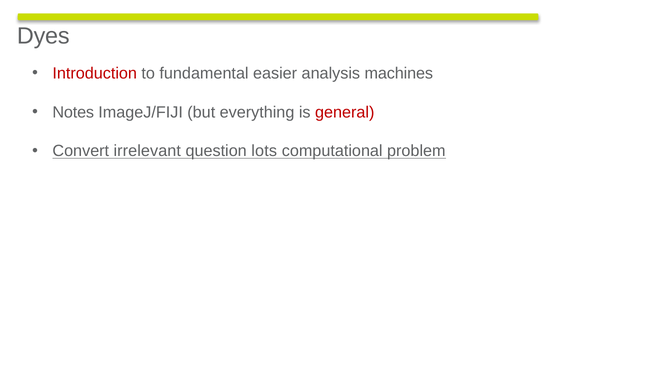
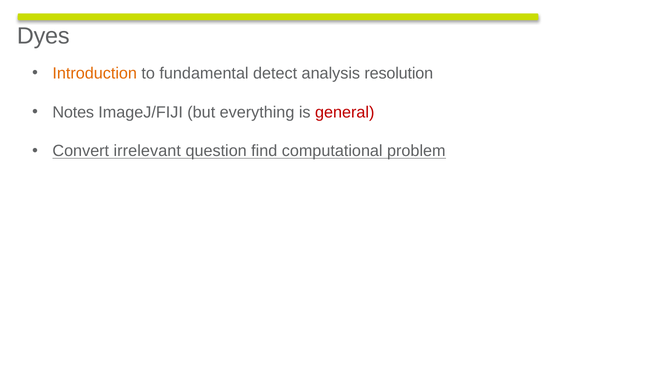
Introduction colour: red -> orange
easier: easier -> detect
machines: machines -> resolution
lots: lots -> find
